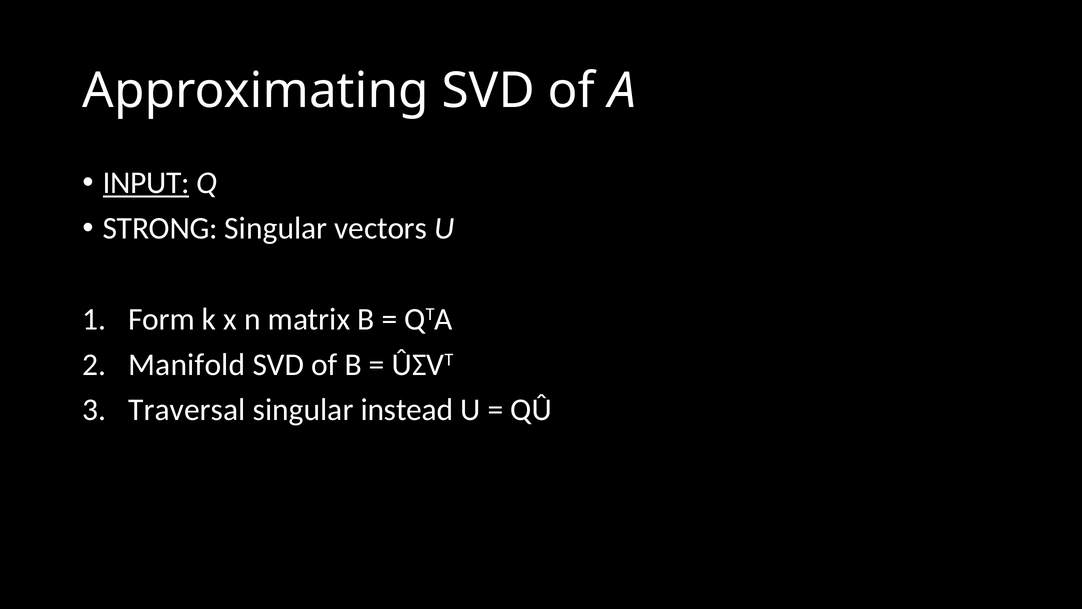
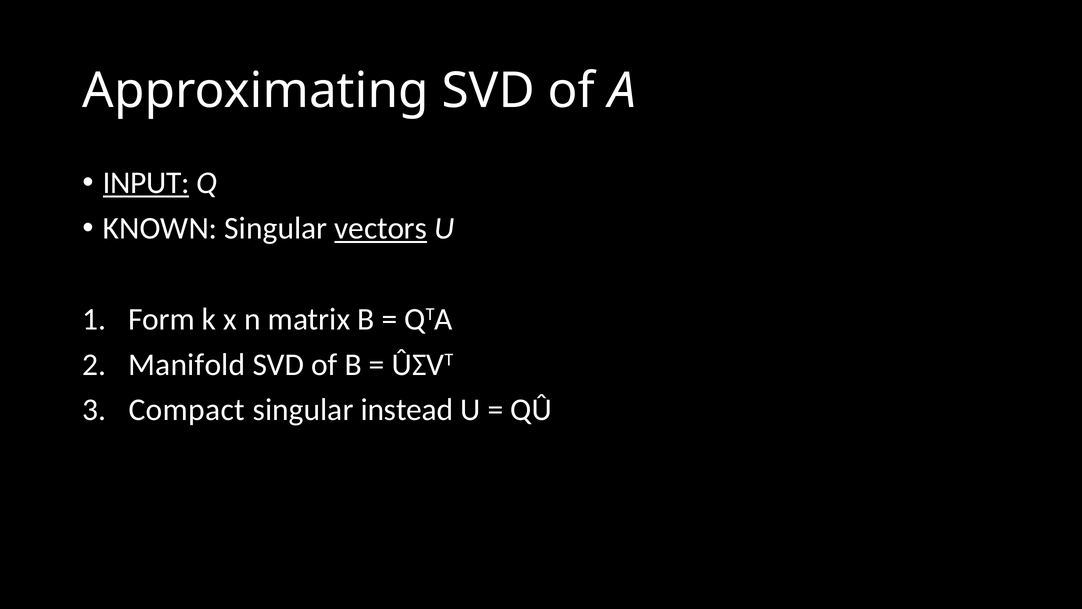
STRONG: STRONG -> KNOWN
vectors underline: none -> present
Traversal: Traversal -> Compact
